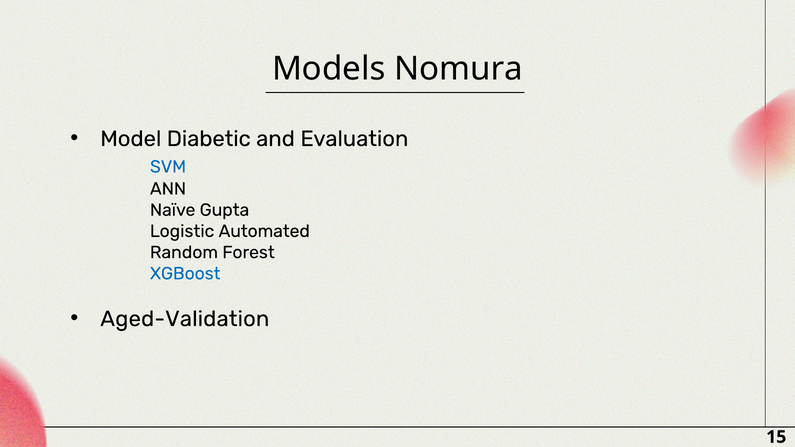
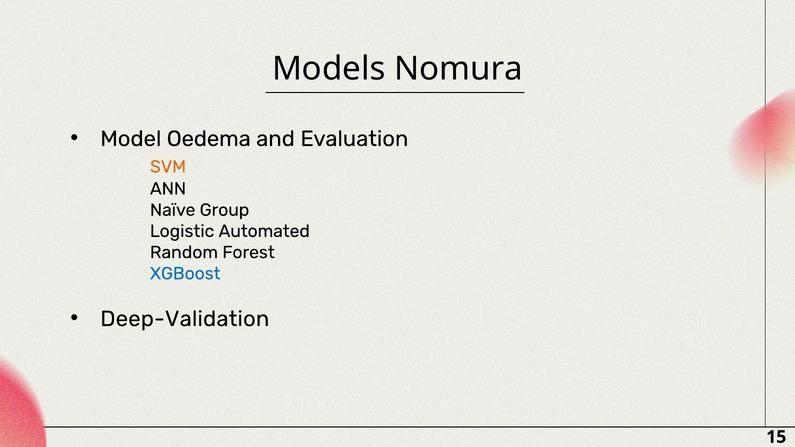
Diabetic: Diabetic -> Oedema
SVM colour: blue -> orange
Gupta: Gupta -> Group
Aged-Validation: Aged-Validation -> Deep-Validation
